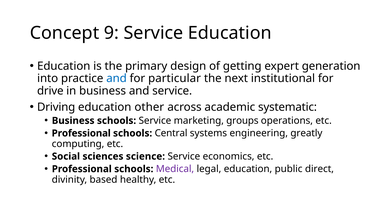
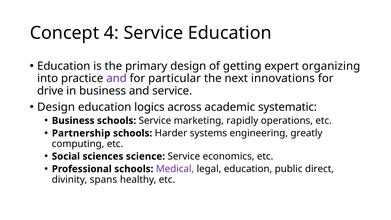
9: 9 -> 4
generation: generation -> organizing
and at (116, 78) colour: blue -> purple
institutional: institutional -> innovations
Driving at (56, 107): Driving -> Design
other: other -> logics
groups: groups -> rapidly
Professional at (81, 133): Professional -> Partnership
Central: Central -> Harder
based: based -> spans
